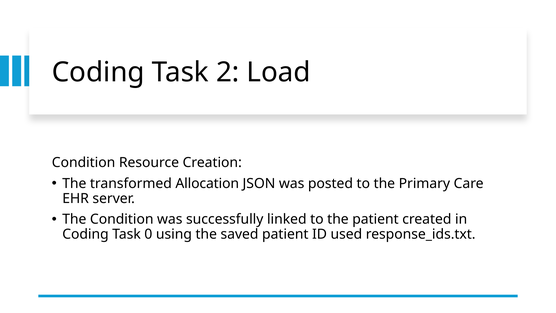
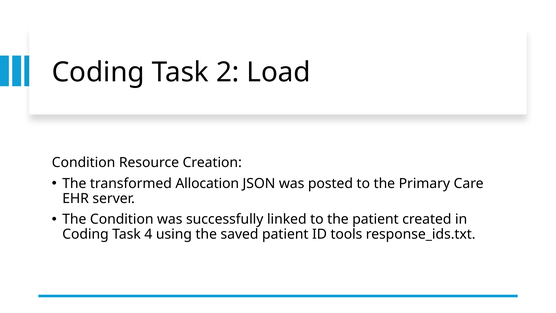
0: 0 -> 4
used: used -> tools
